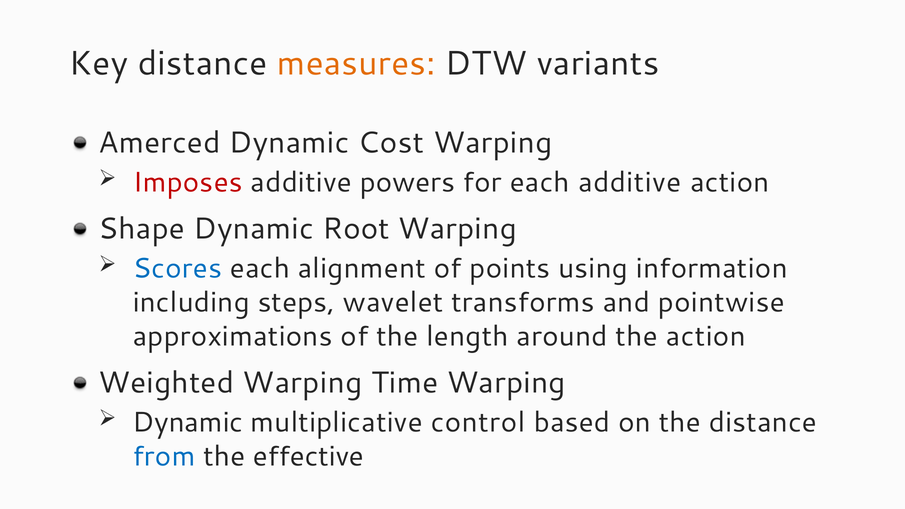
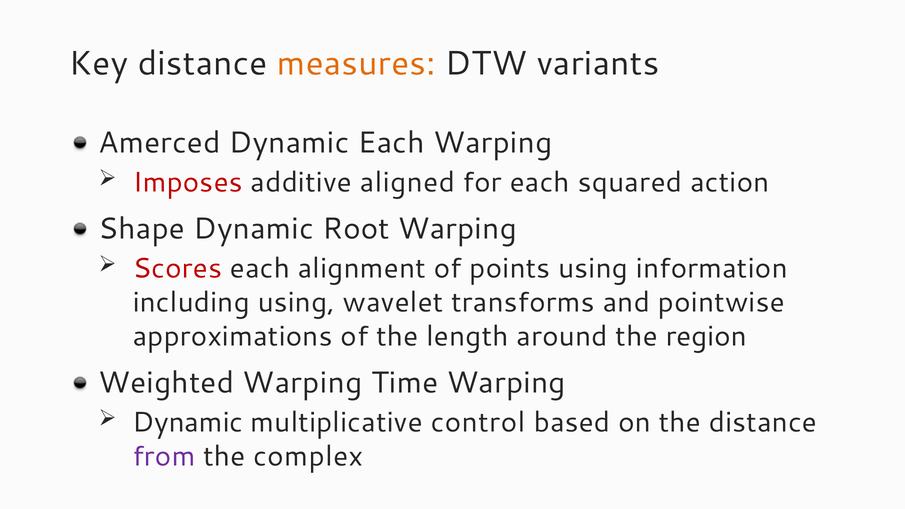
Dynamic Cost: Cost -> Each
powers: powers -> aligned
each additive: additive -> squared
Scores colour: blue -> red
including steps: steps -> using
the action: action -> region
from colour: blue -> purple
effective: effective -> complex
